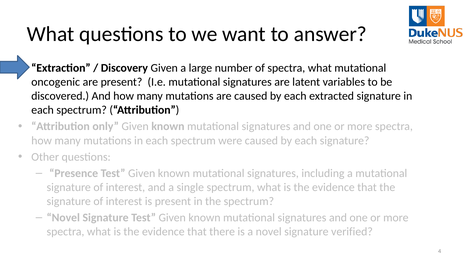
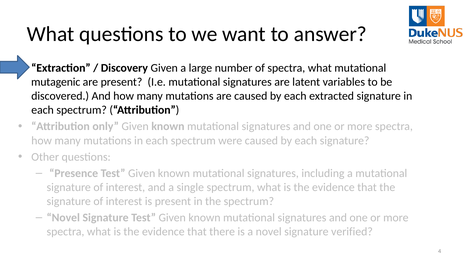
oncogenic: oncogenic -> mutagenic
